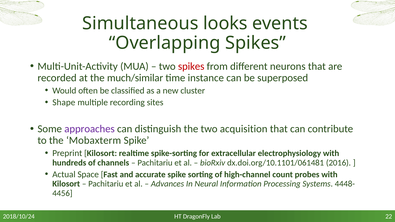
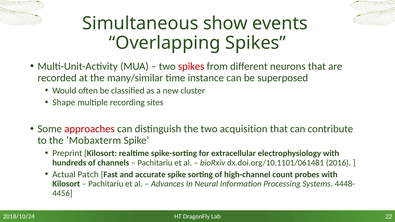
looks: looks -> show
much/similar: much/similar -> many/similar
approaches colour: purple -> red
Space: Space -> Patch
